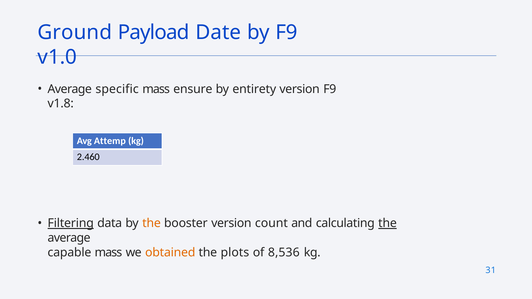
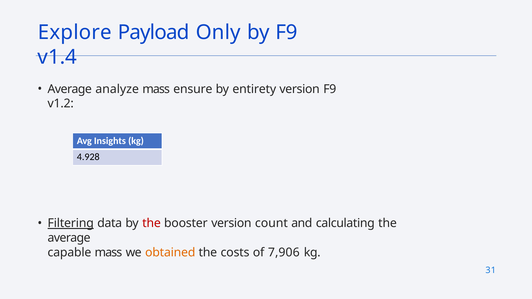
Ground: Ground -> Explore
Date: Date -> Only
v1.0: v1.0 -> v1.4
specific: specific -> analyze
v1.8: v1.8 -> v1.2
Attemp: Attemp -> Insights
2.460: 2.460 -> 4.928
the at (152, 223) colour: orange -> red
the at (388, 223) underline: present -> none
plots: plots -> costs
8,536: 8,536 -> 7,906
